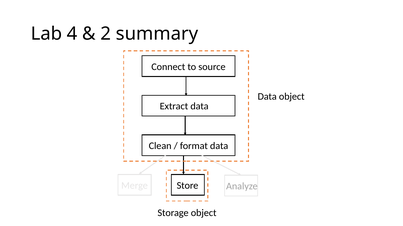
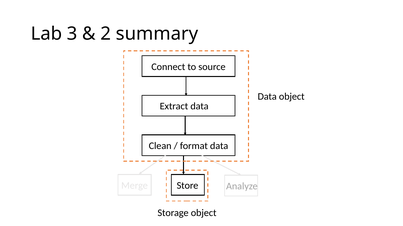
4: 4 -> 3
